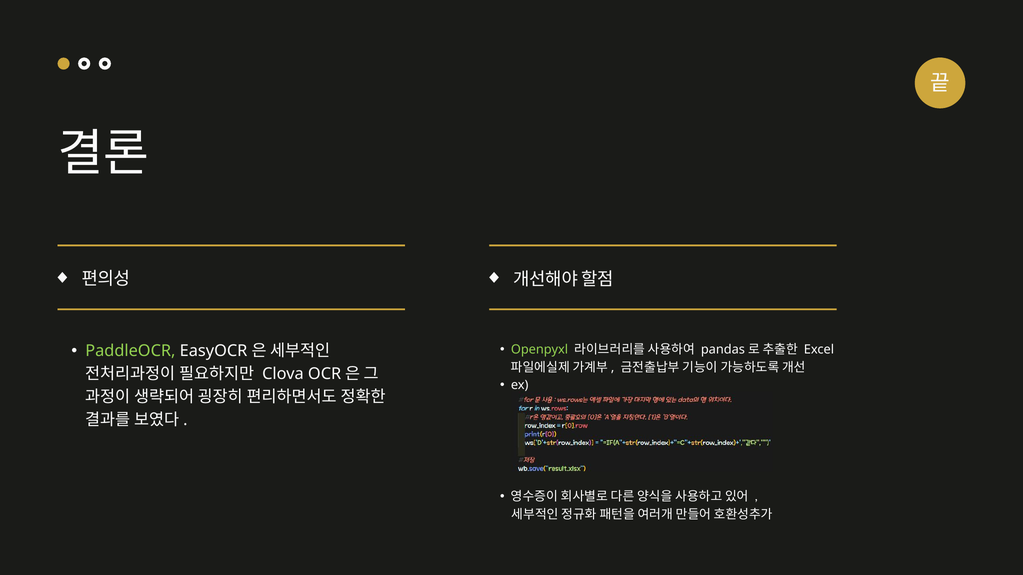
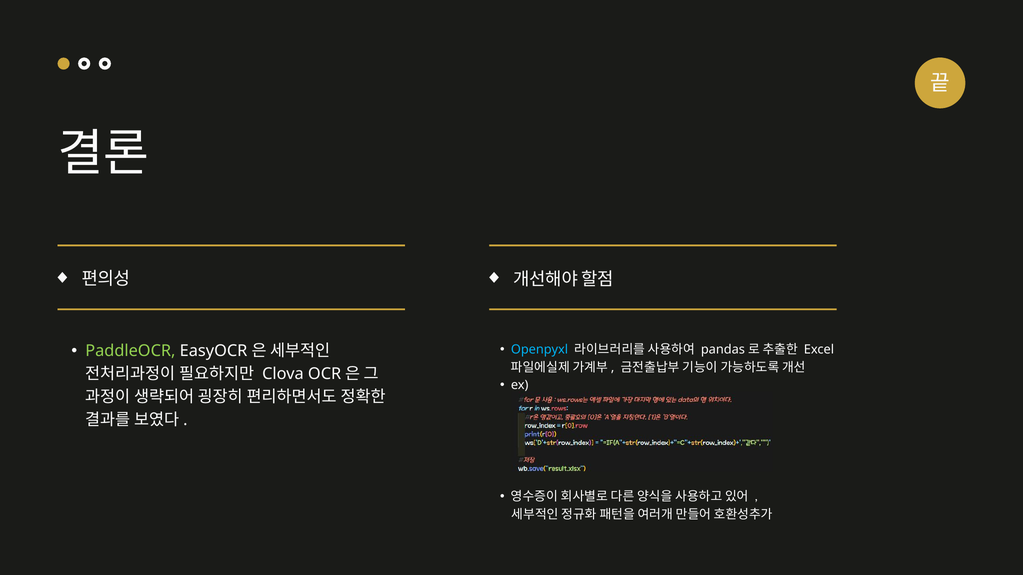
Openpyxl colour: light green -> light blue
